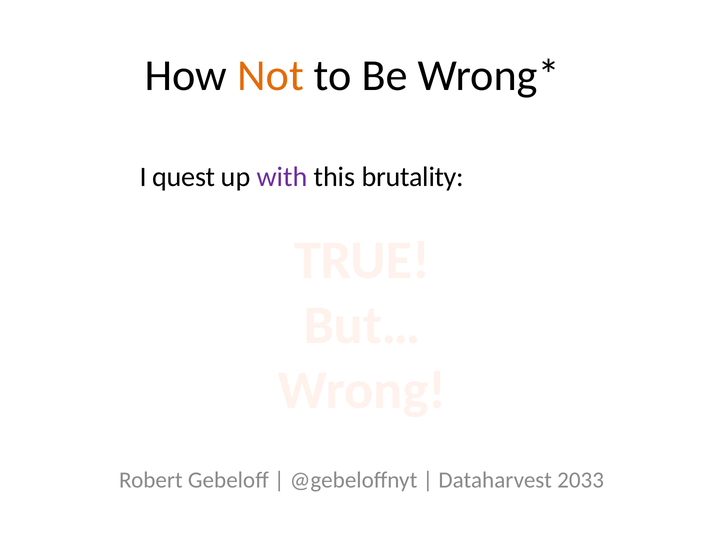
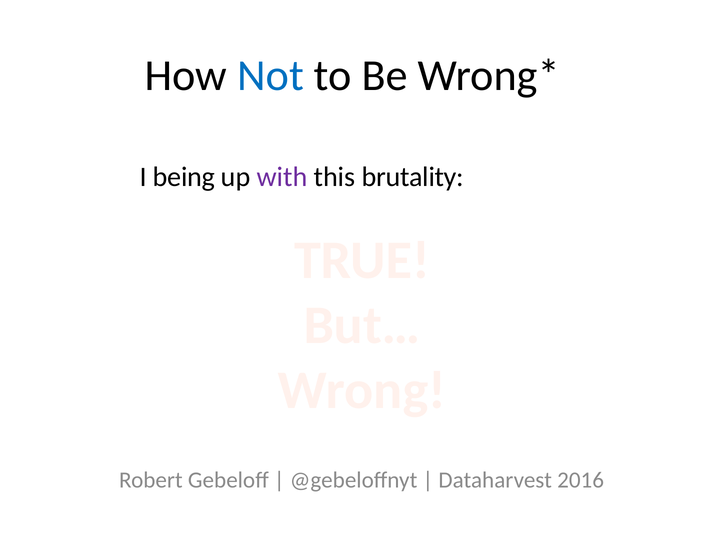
Not colour: orange -> blue
quest: quest -> being
2033: 2033 -> 2016
